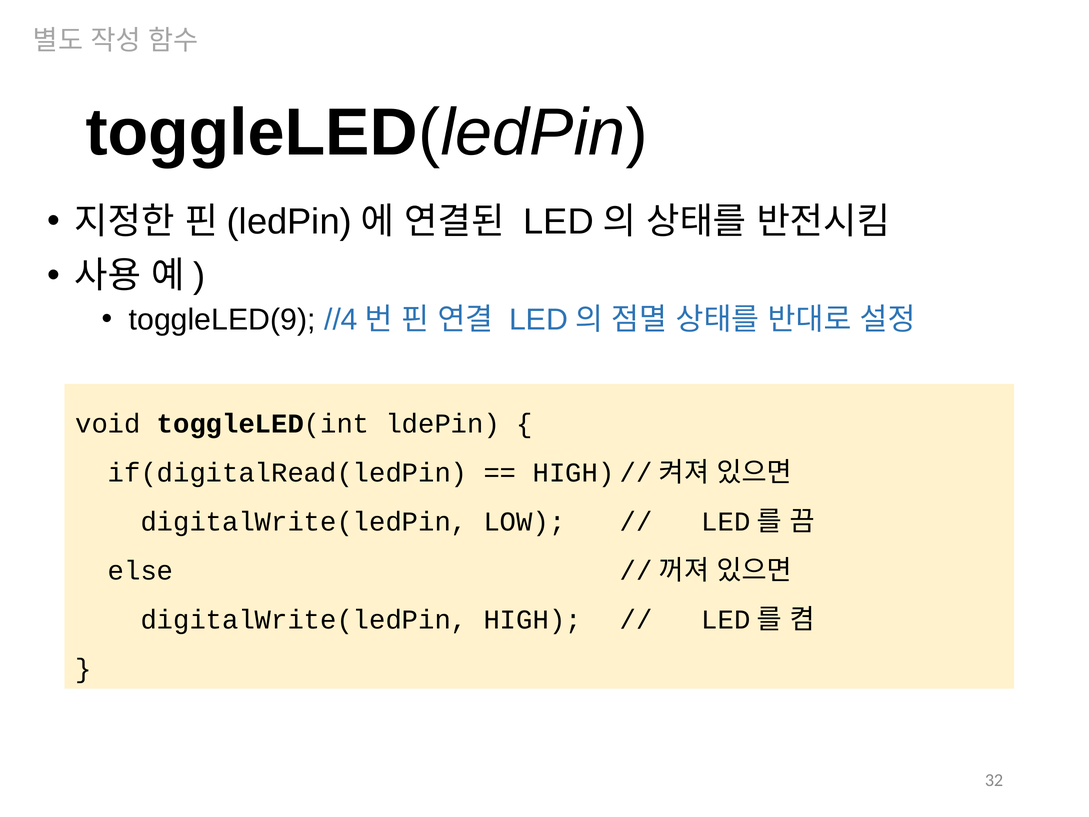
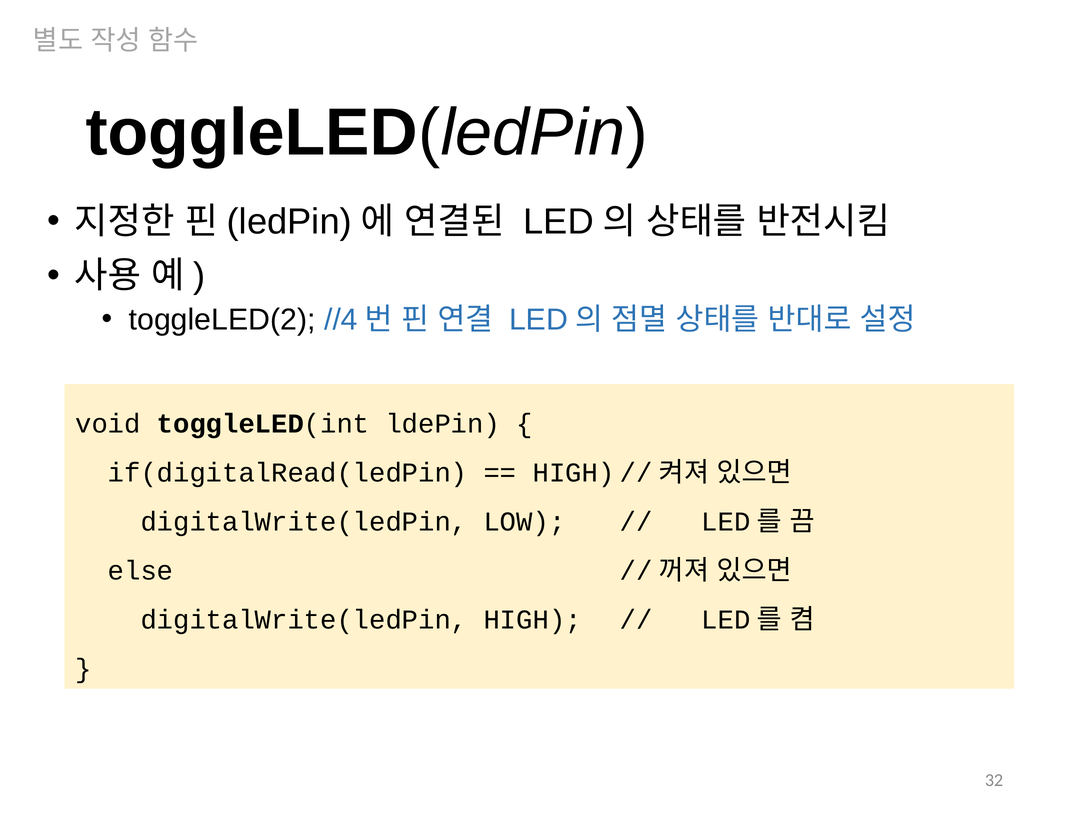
toggleLED(9: toggleLED(9 -> toggleLED(2
